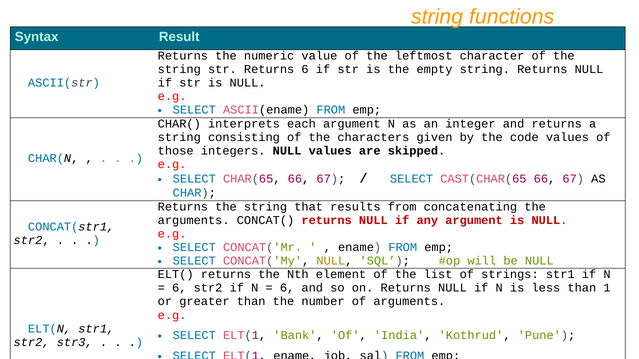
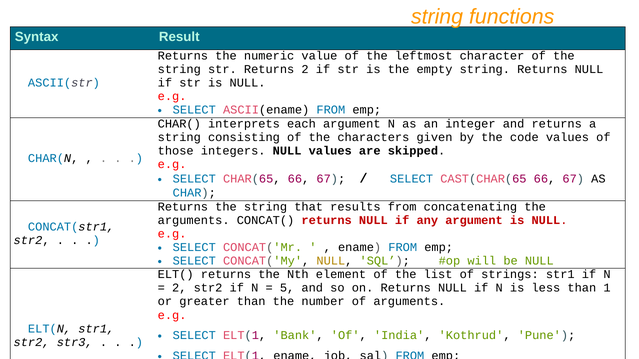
Returns 6: 6 -> 2
6 at (179, 288): 6 -> 2
6 at (287, 288): 6 -> 5
